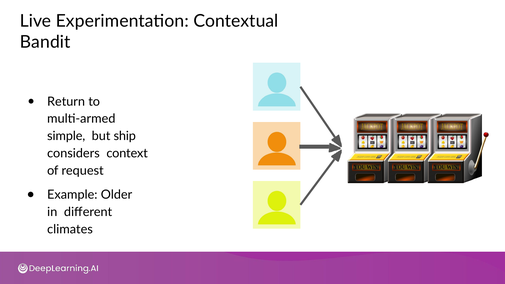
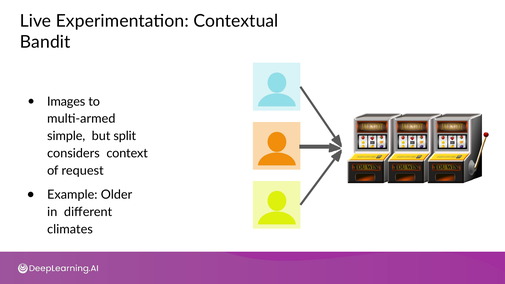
Return: Return -> Images
ship: ship -> split
